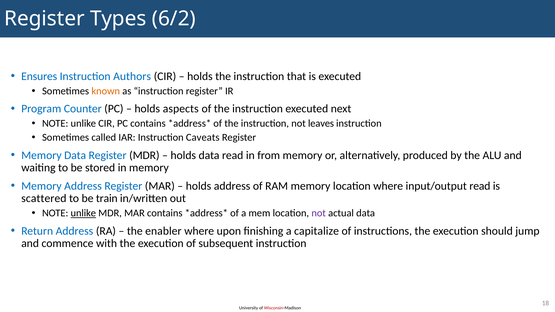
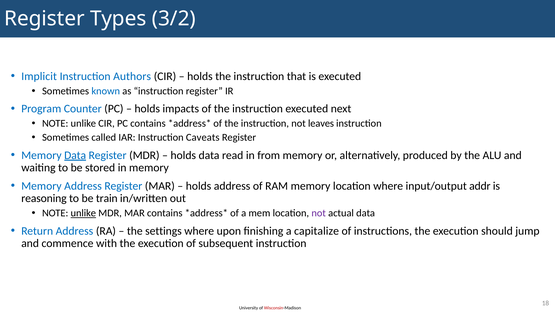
6/2: 6/2 -> 3/2
Ensures: Ensures -> Implicit
known colour: orange -> blue
aspects: aspects -> impacts
Data at (75, 155) underline: none -> present
input/output read: read -> addr
scattered: scattered -> reasoning
enabler: enabler -> settings
